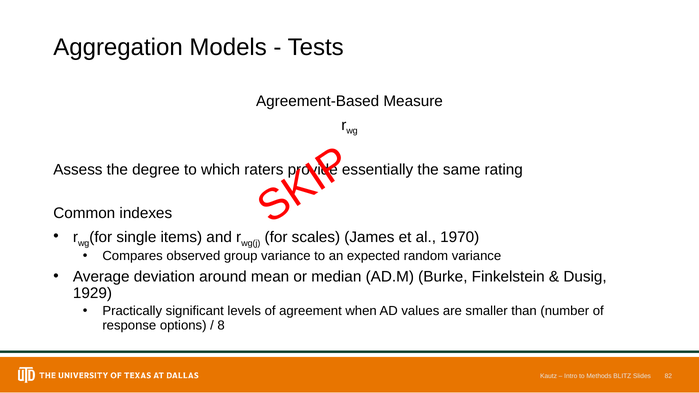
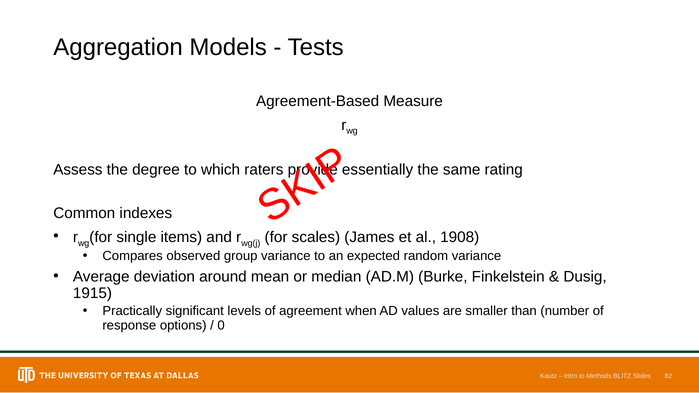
1970: 1970 -> 1908
1929: 1929 -> 1915
8: 8 -> 0
